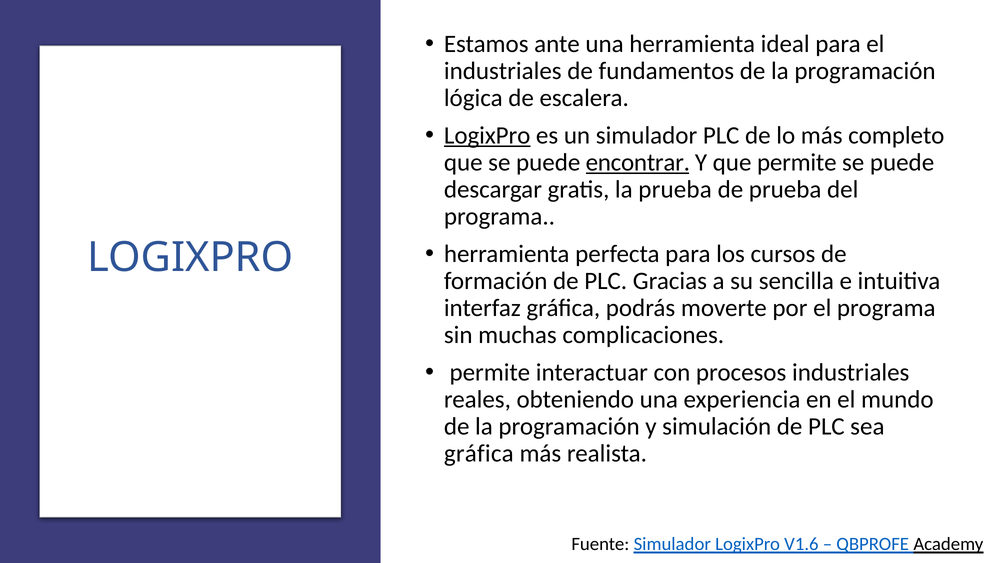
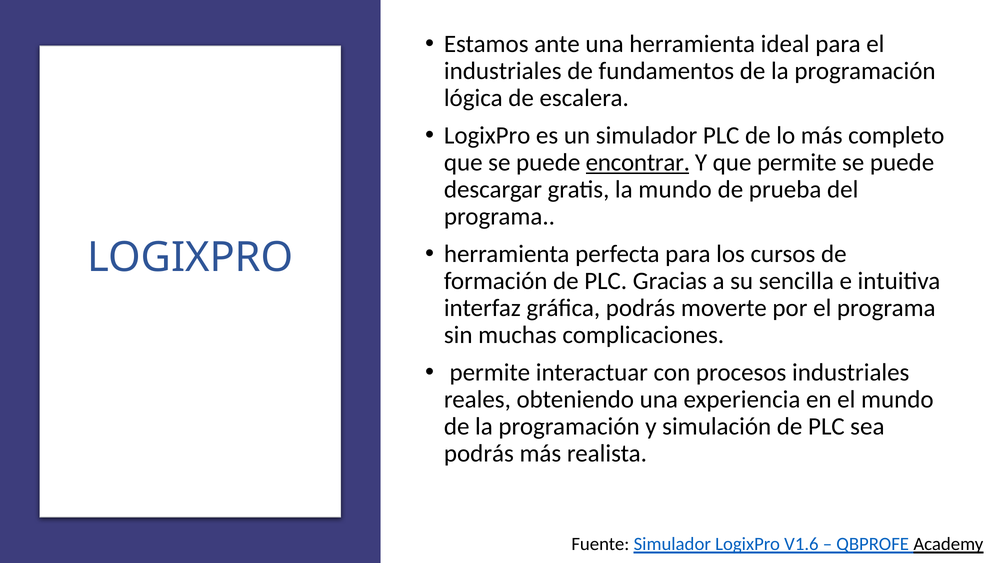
LogixPro at (487, 136) underline: present -> none
la prueba: prueba -> mundo
gráfica at (479, 454): gráfica -> podrás
